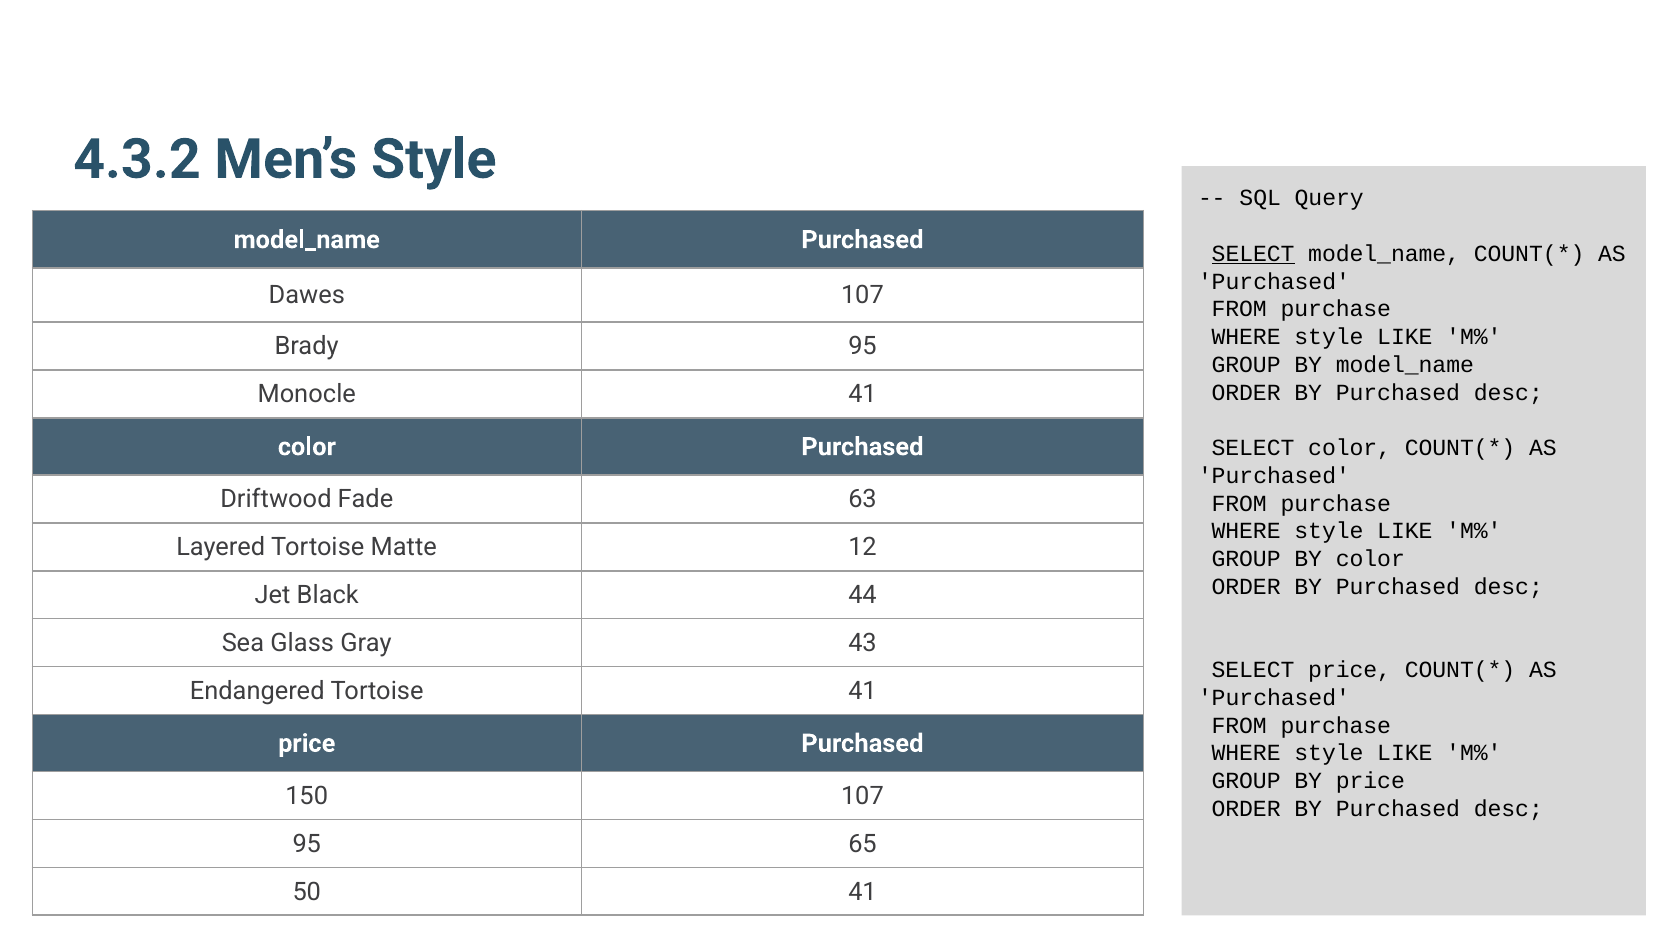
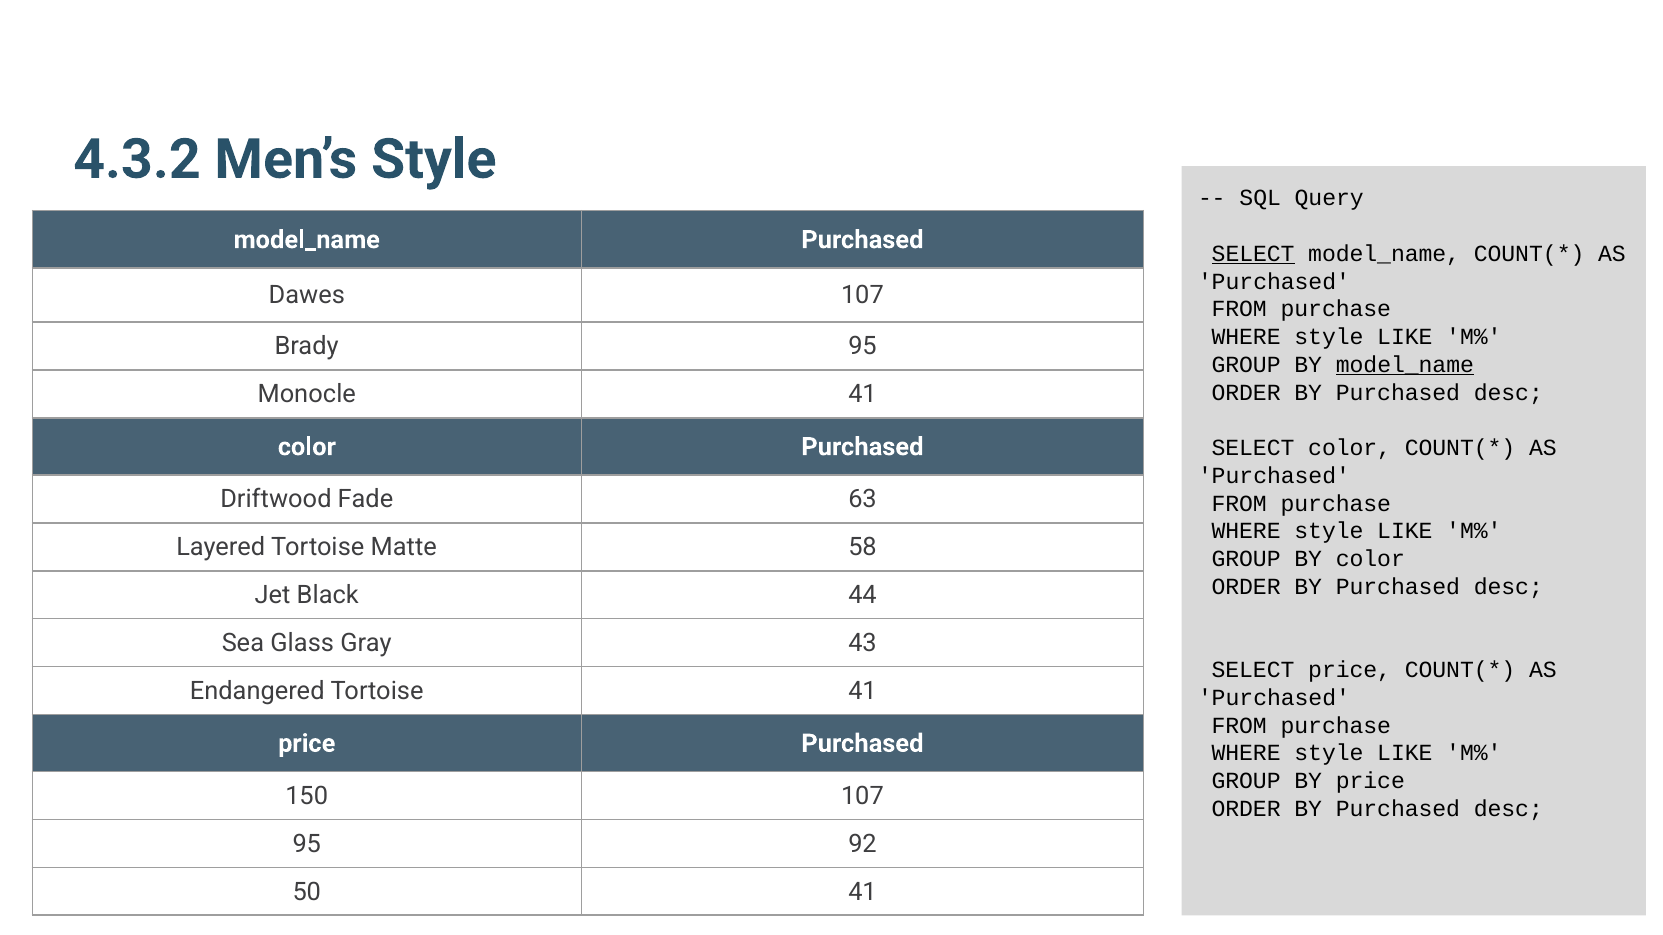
model_name at (1405, 365) underline: none -> present
12: 12 -> 58
65: 65 -> 92
